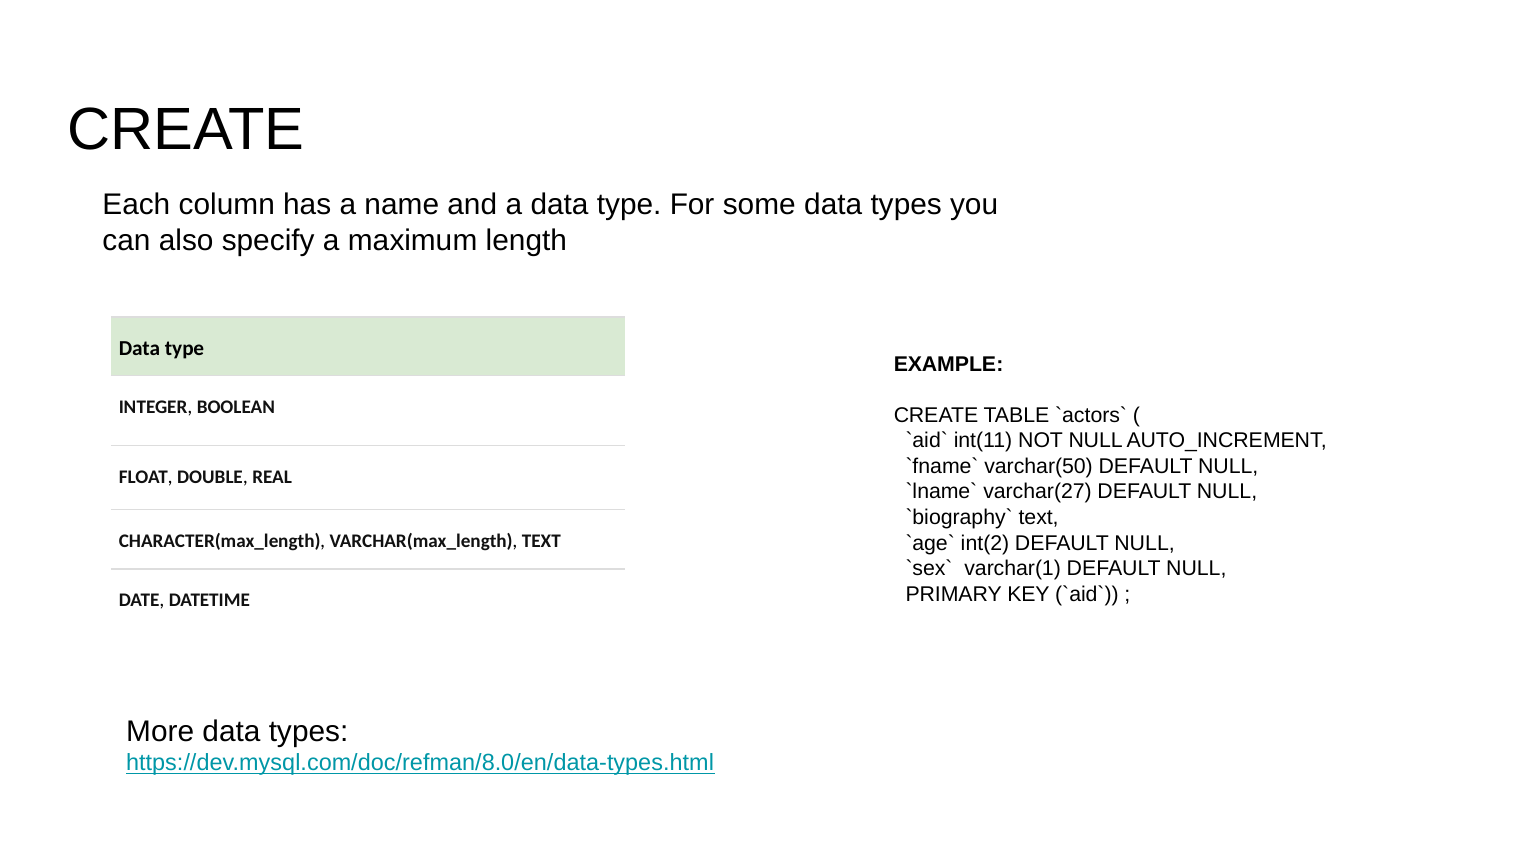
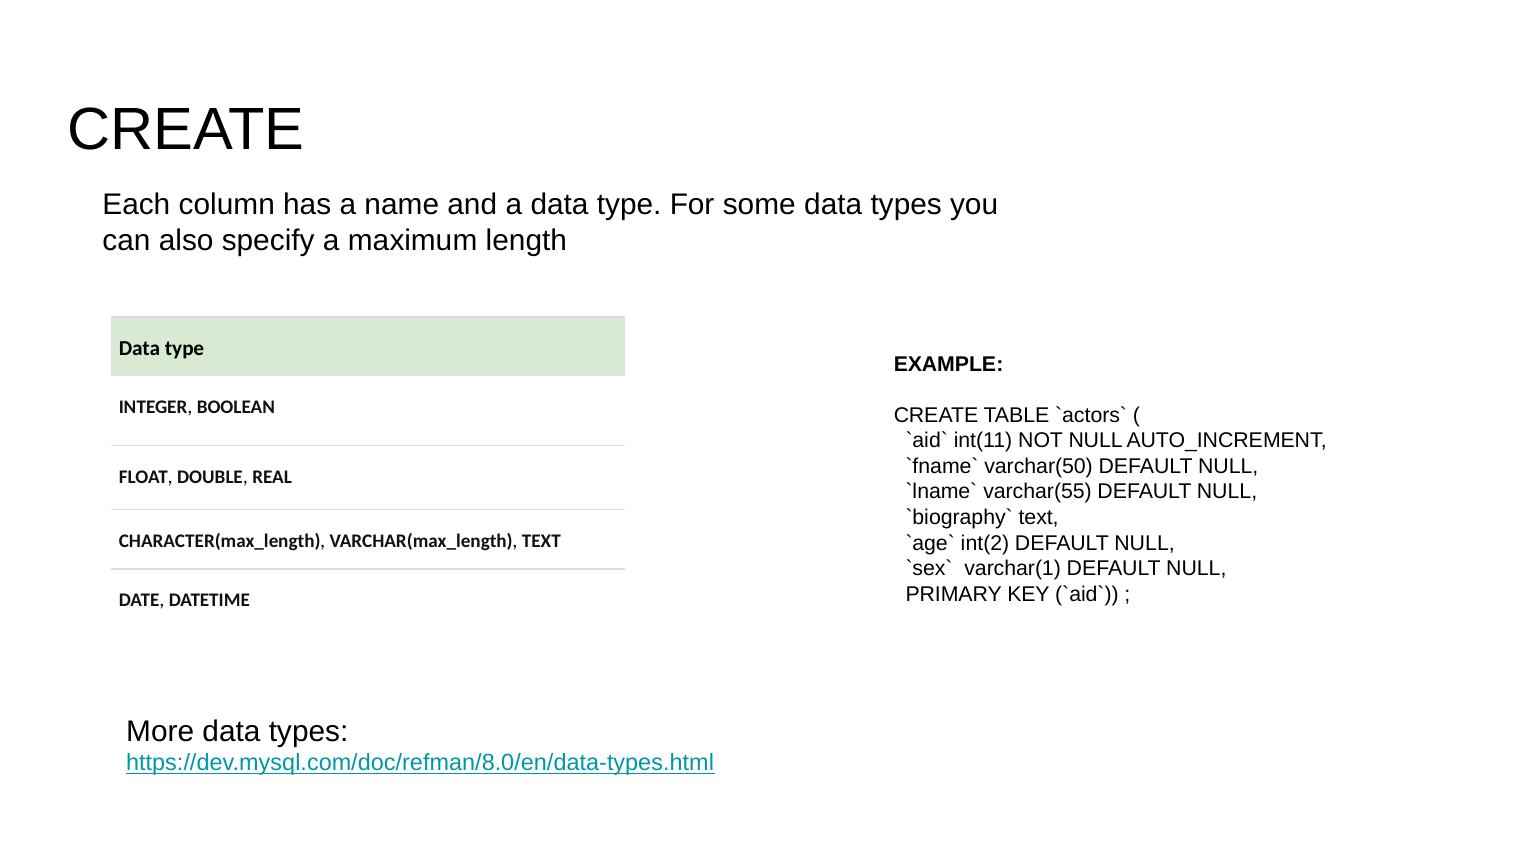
varchar(27: varchar(27 -> varchar(55
